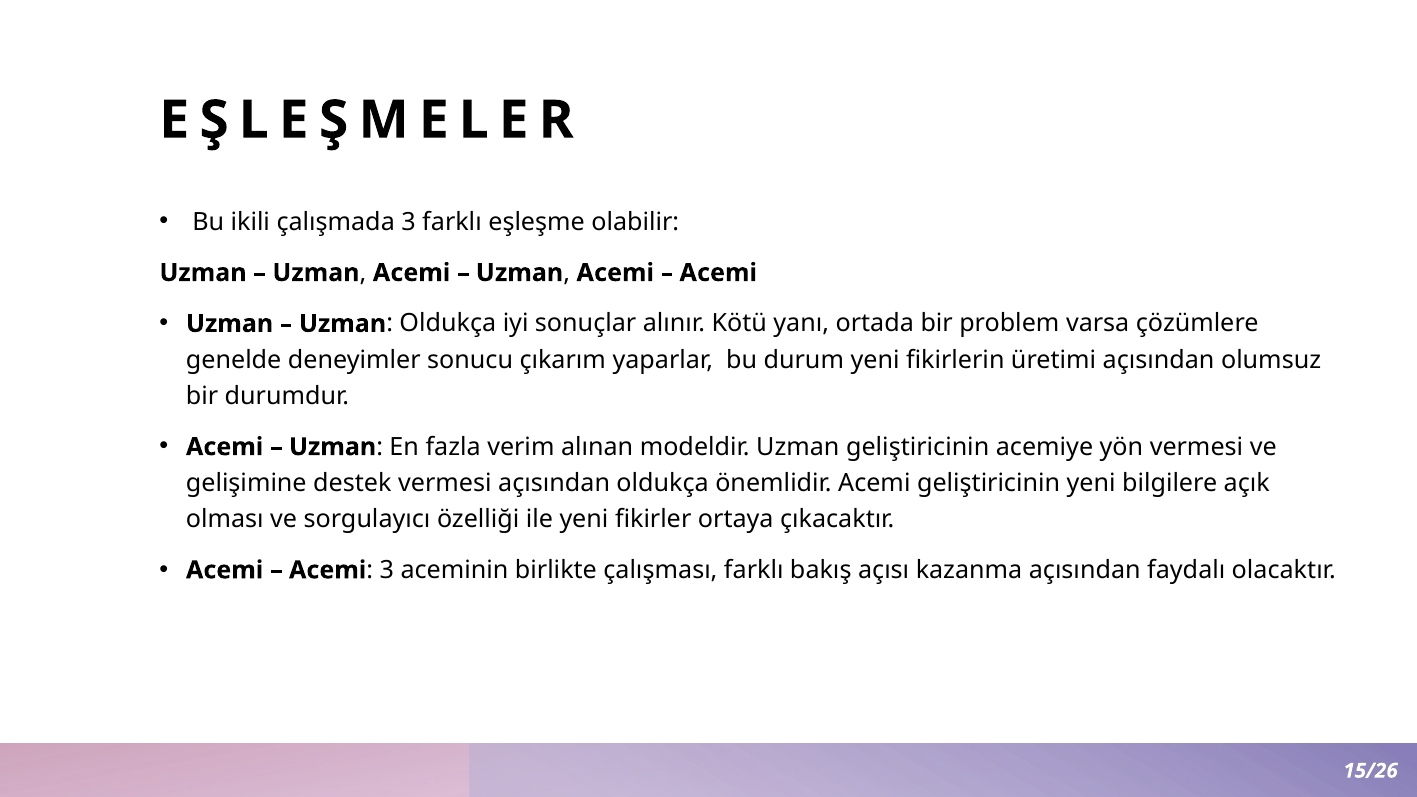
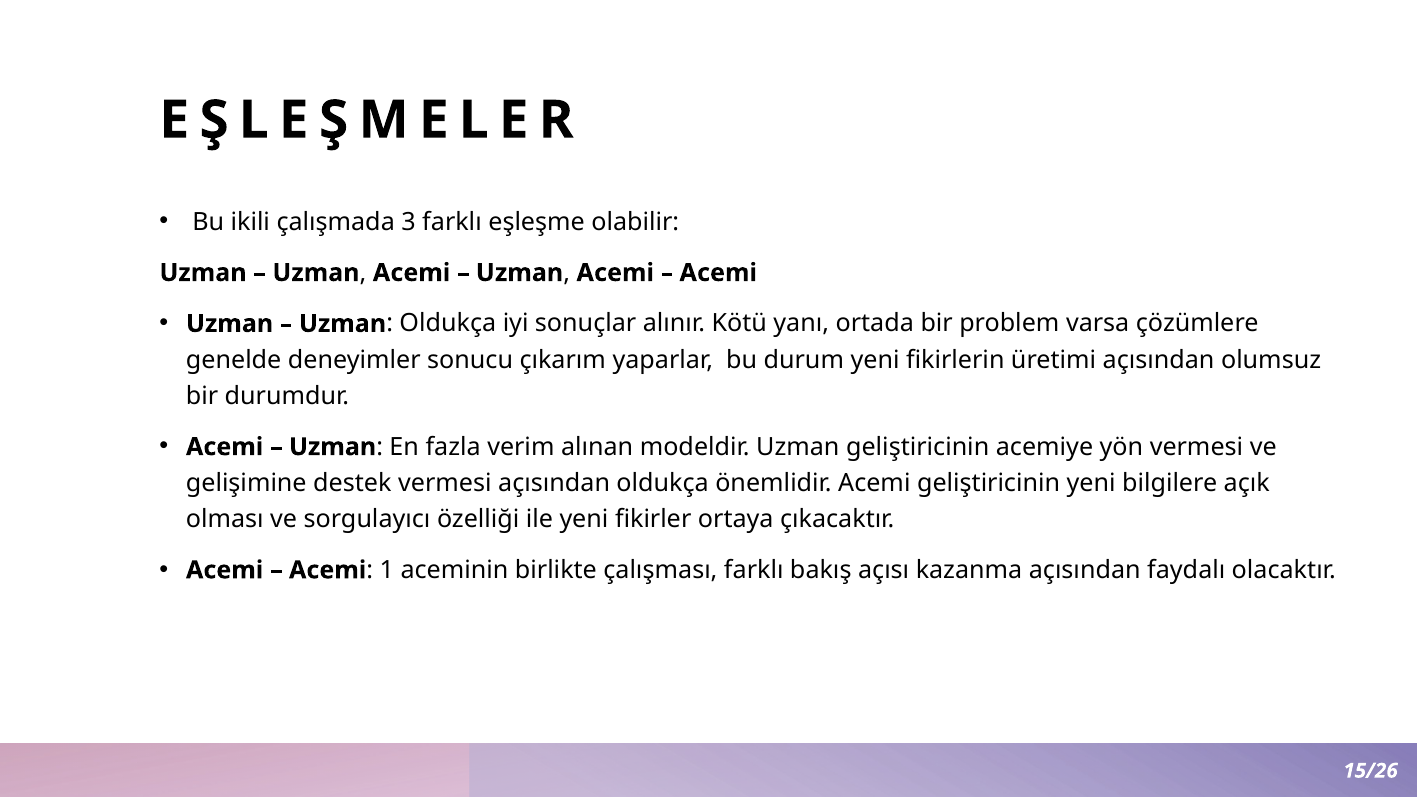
Acemi 3: 3 -> 1
